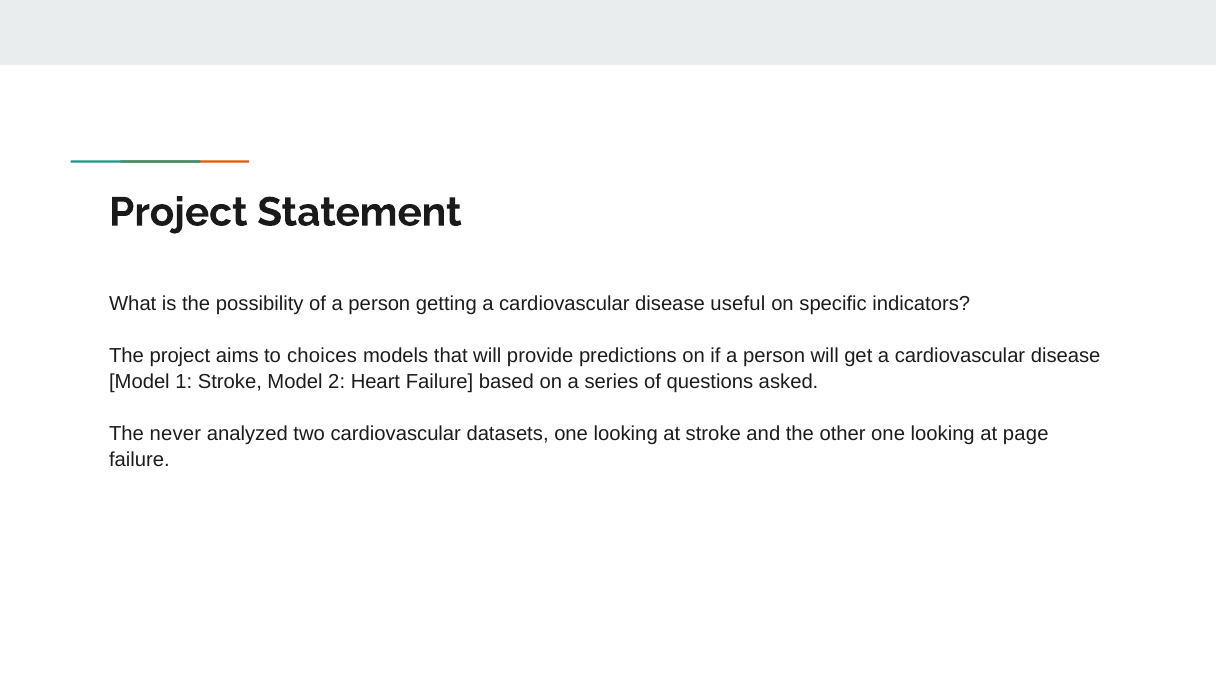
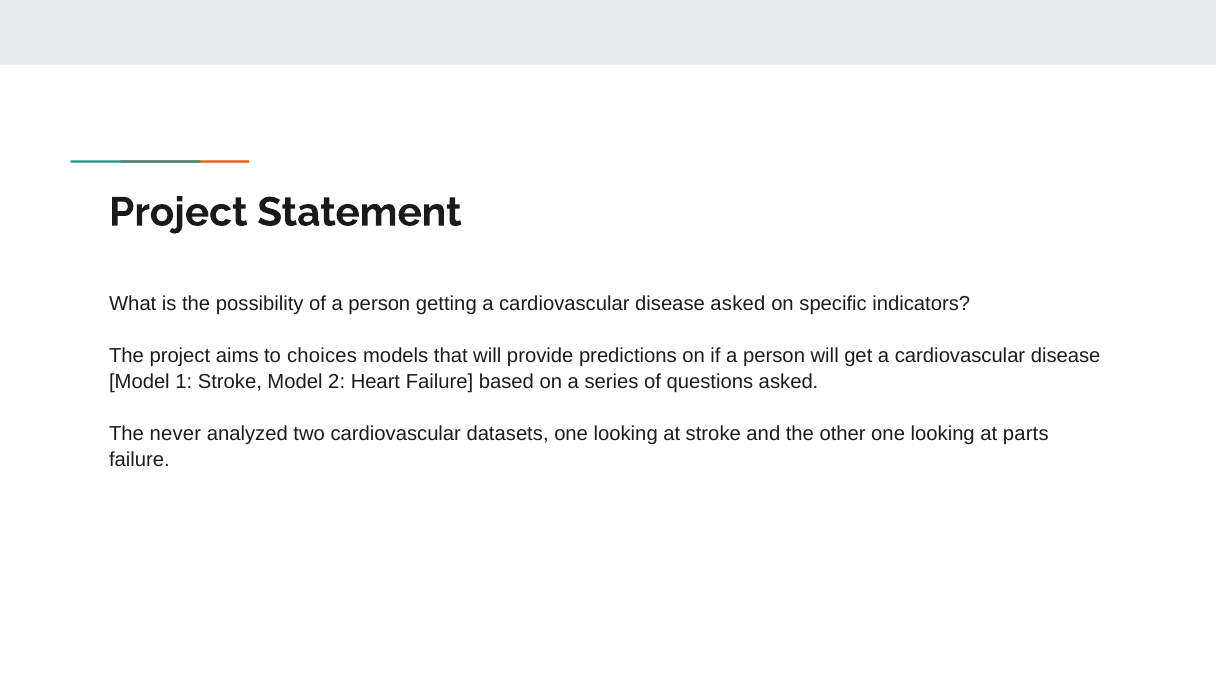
disease useful: useful -> asked
page: page -> parts
